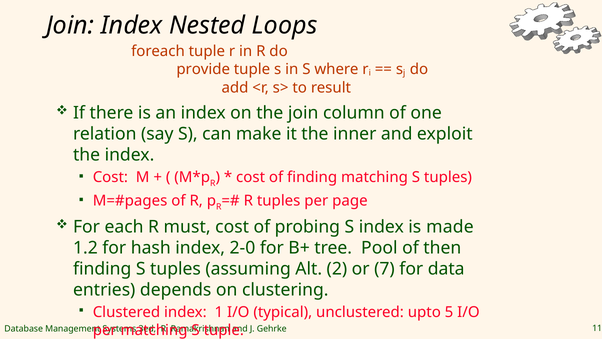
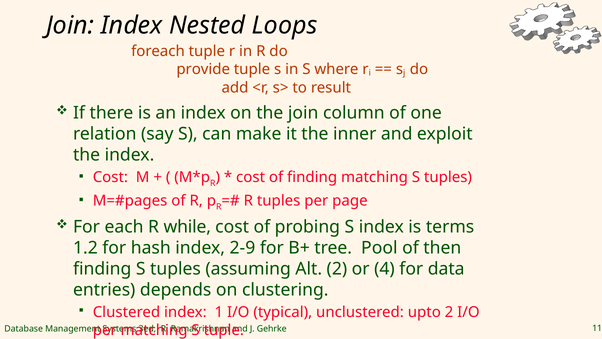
must: must -> while
made: made -> terms
2-0: 2-0 -> 2-9
7: 7 -> 4
upto 5: 5 -> 2
